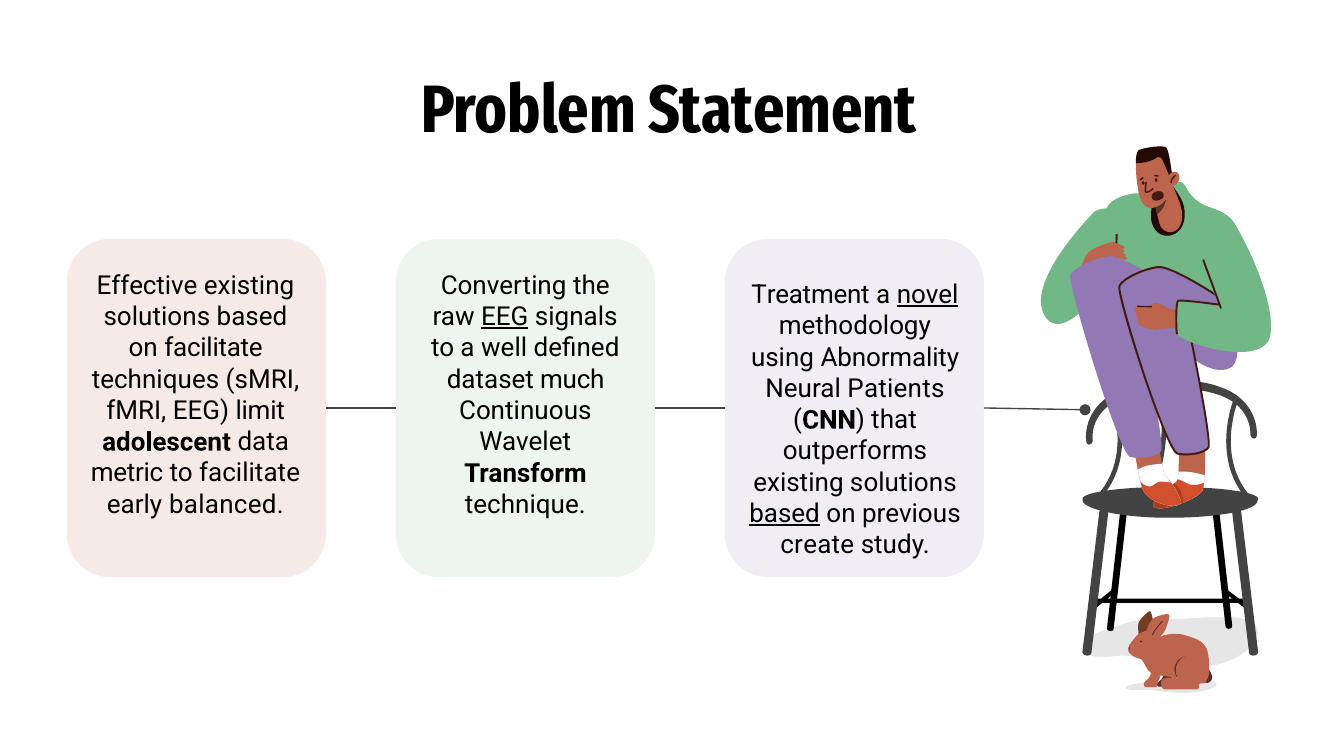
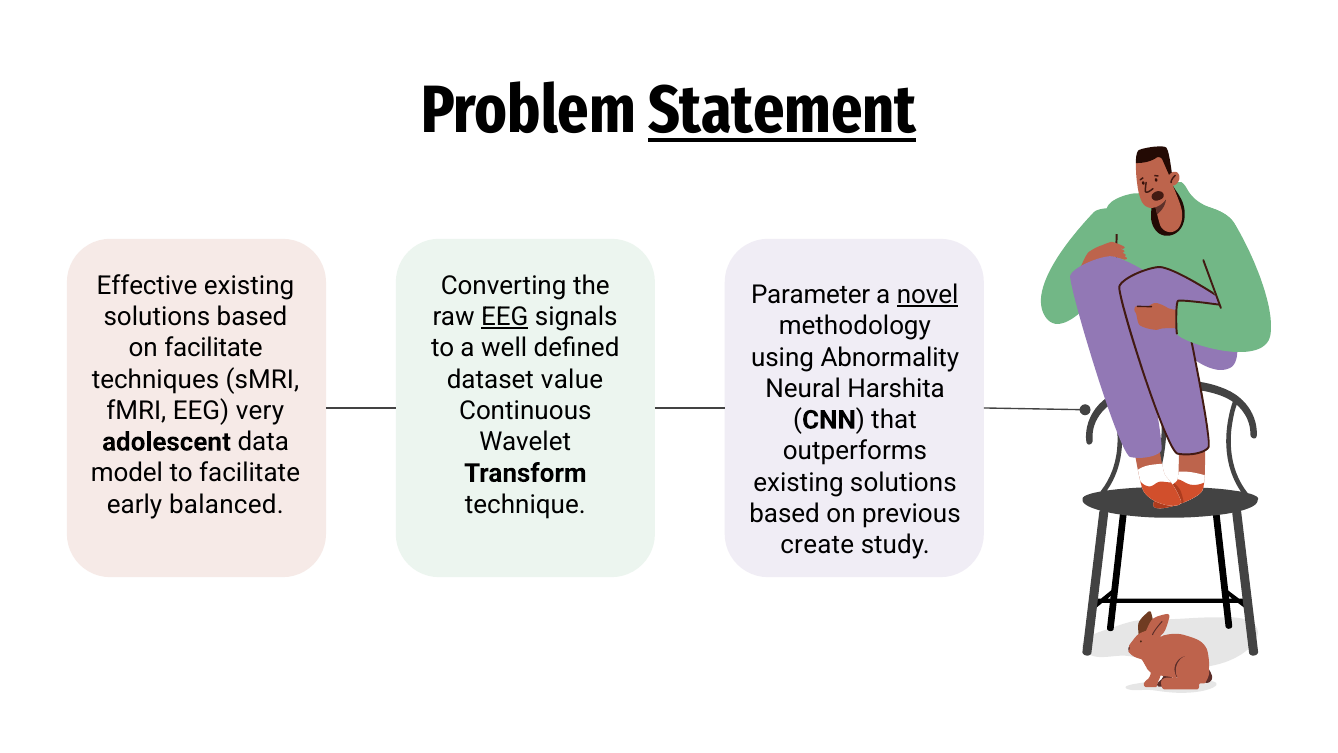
Statement underline: none -> present
Treatment: Treatment -> Parameter
much: much -> value
Patients: Patients -> Harshita
limit: limit -> very
metric: metric -> model
based at (785, 514) underline: present -> none
